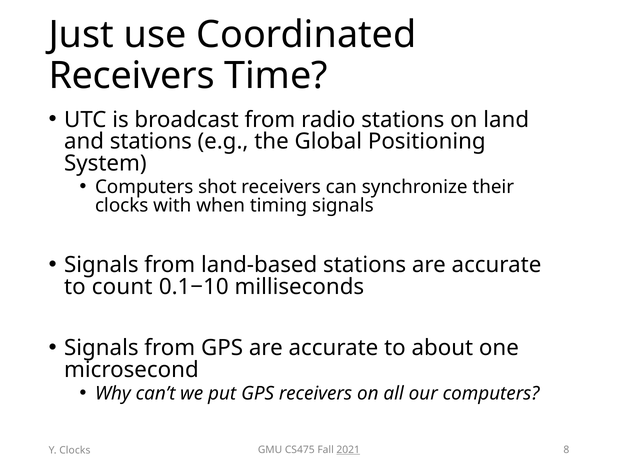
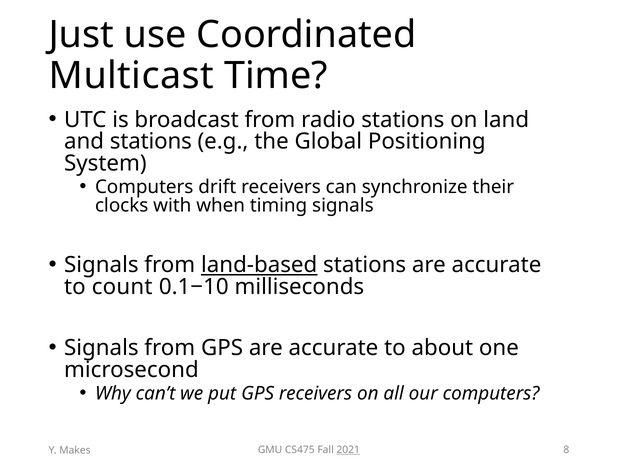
Receivers at (132, 75): Receivers -> Multicast
shot: shot -> drift
land-based underline: none -> present
Y Clocks: Clocks -> Makes
